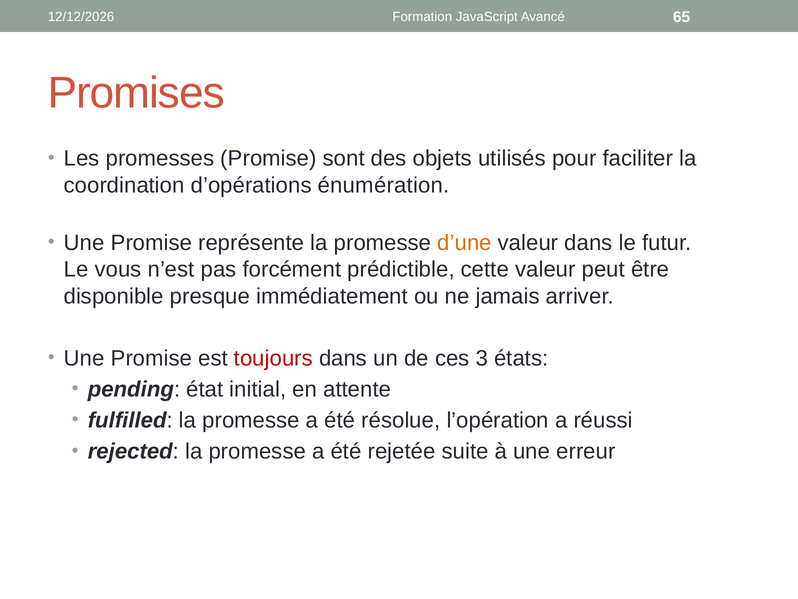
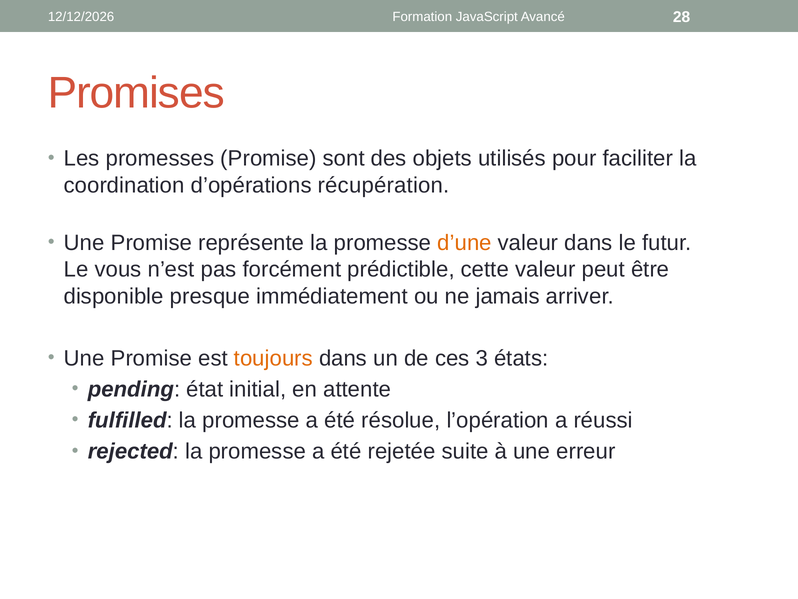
65: 65 -> 28
énumération: énumération -> récupération
toujours colour: red -> orange
